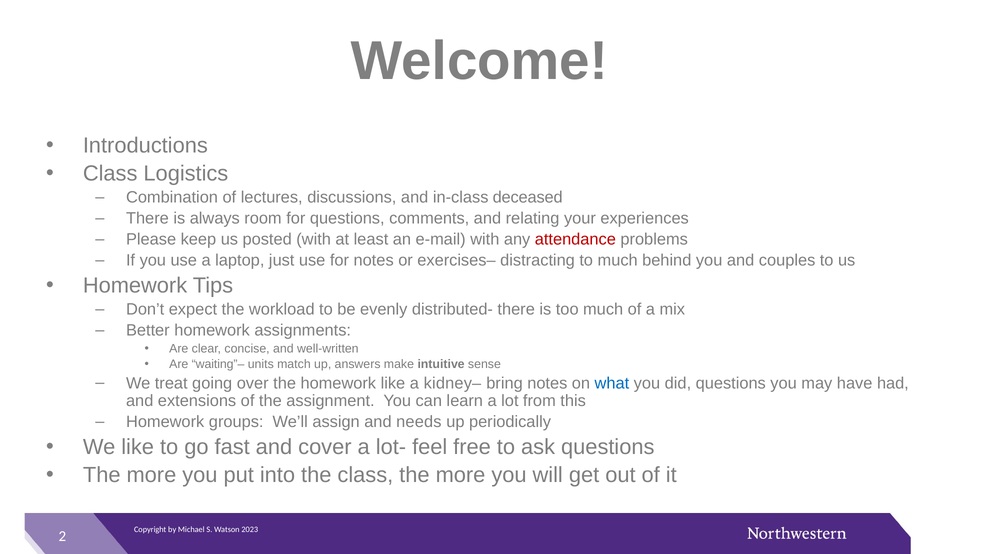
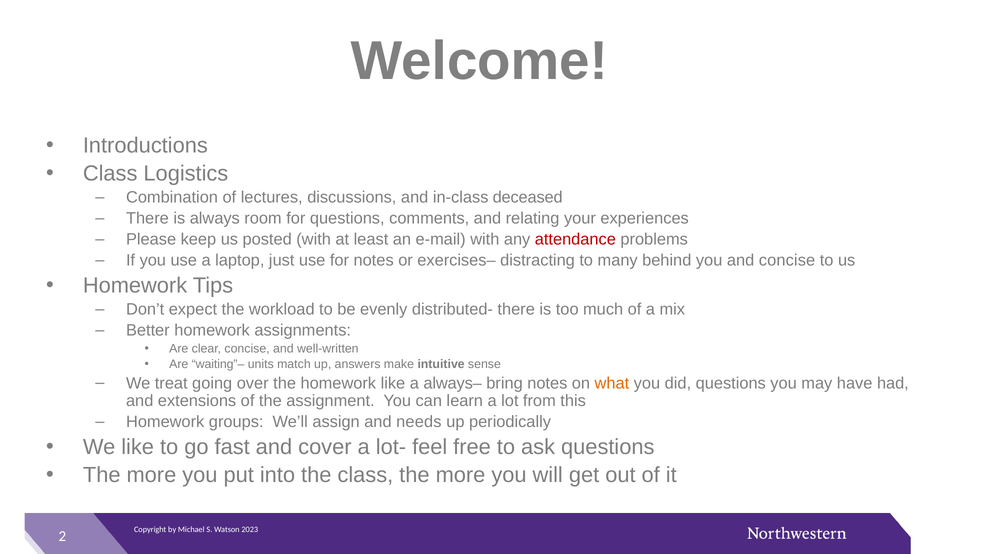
to much: much -> many
and couples: couples -> concise
kidney–: kidney– -> always–
what colour: blue -> orange
